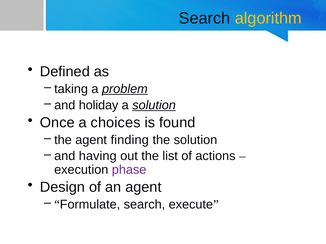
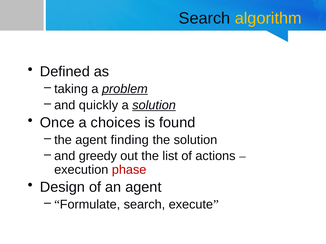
holiday: holiday -> quickly
having: having -> greedy
phase colour: purple -> red
